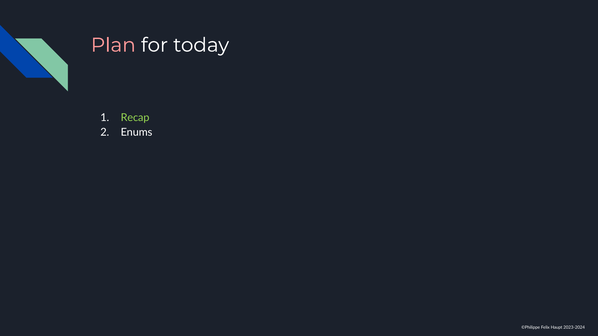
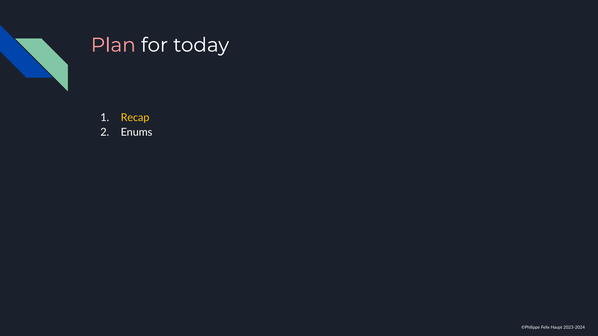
Recap colour: light green -> yellow
